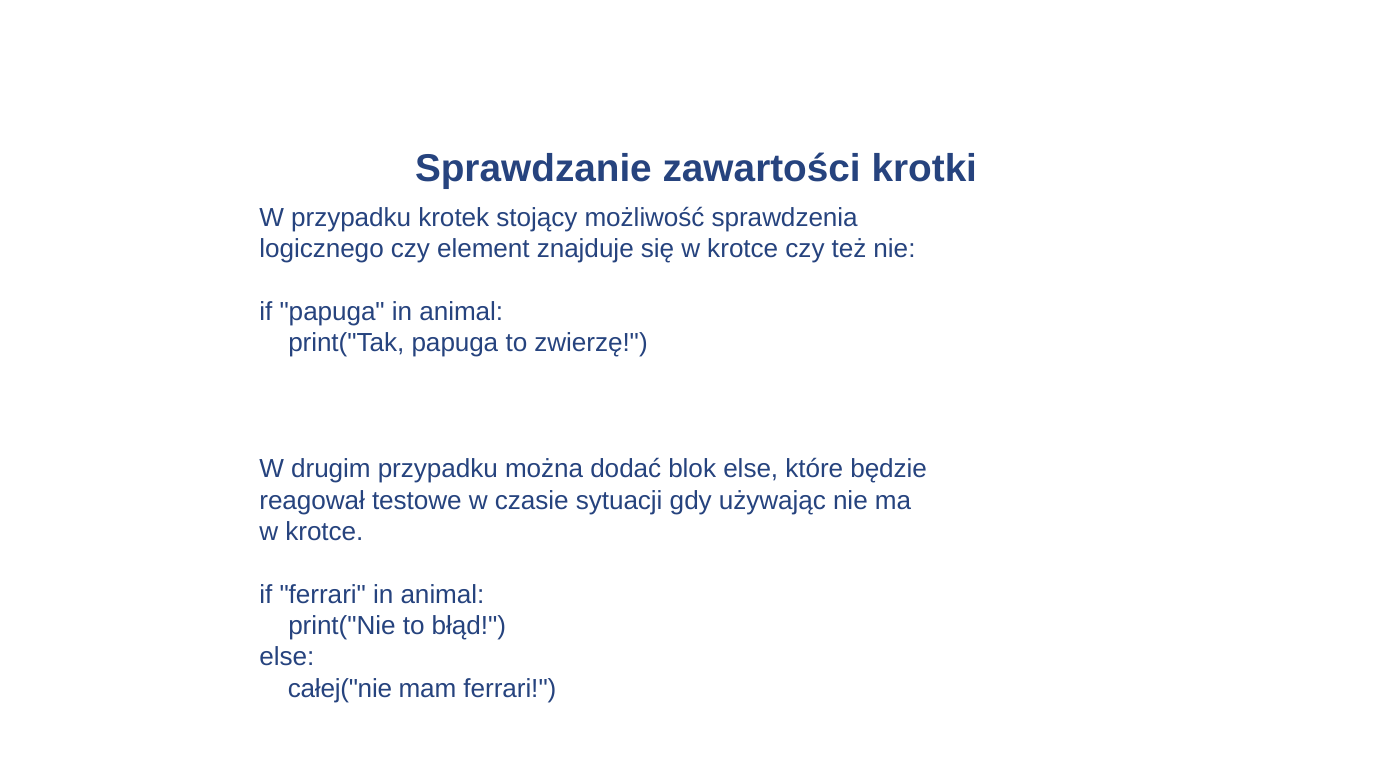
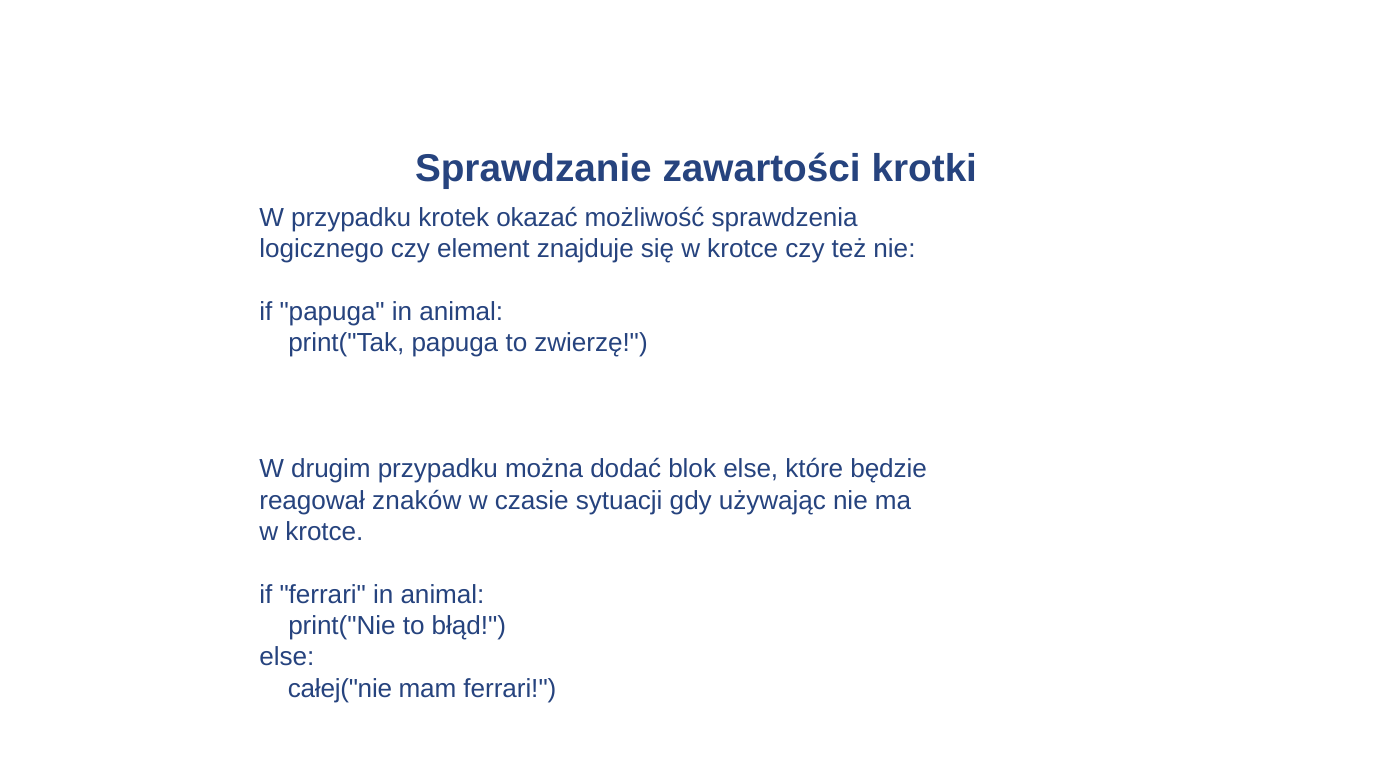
stojący: stojący -> okazać
testowe: testowe -> znaków
